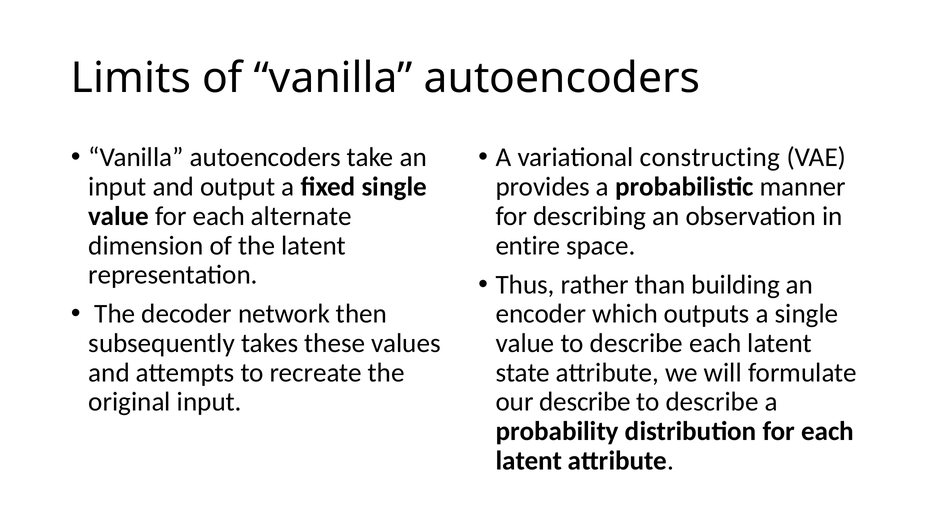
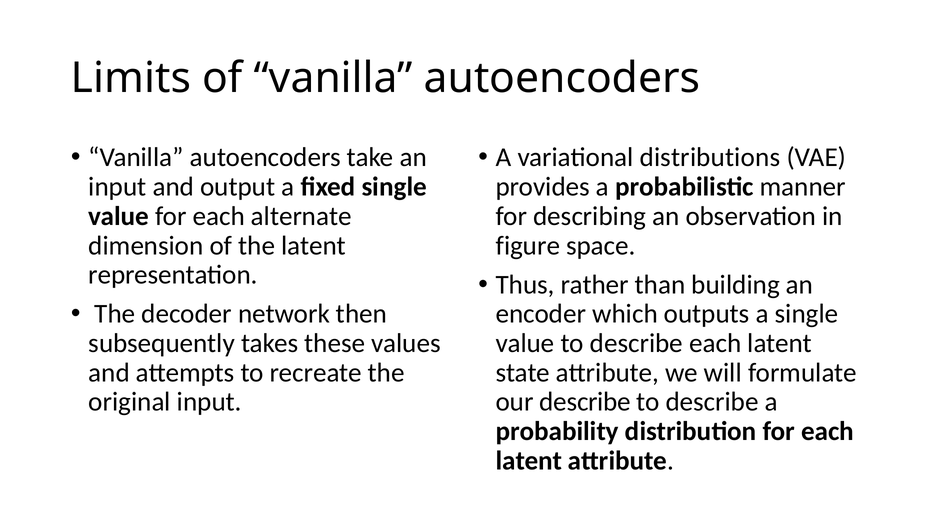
constructing: constructing -> distributions
entire: entire -> figure
